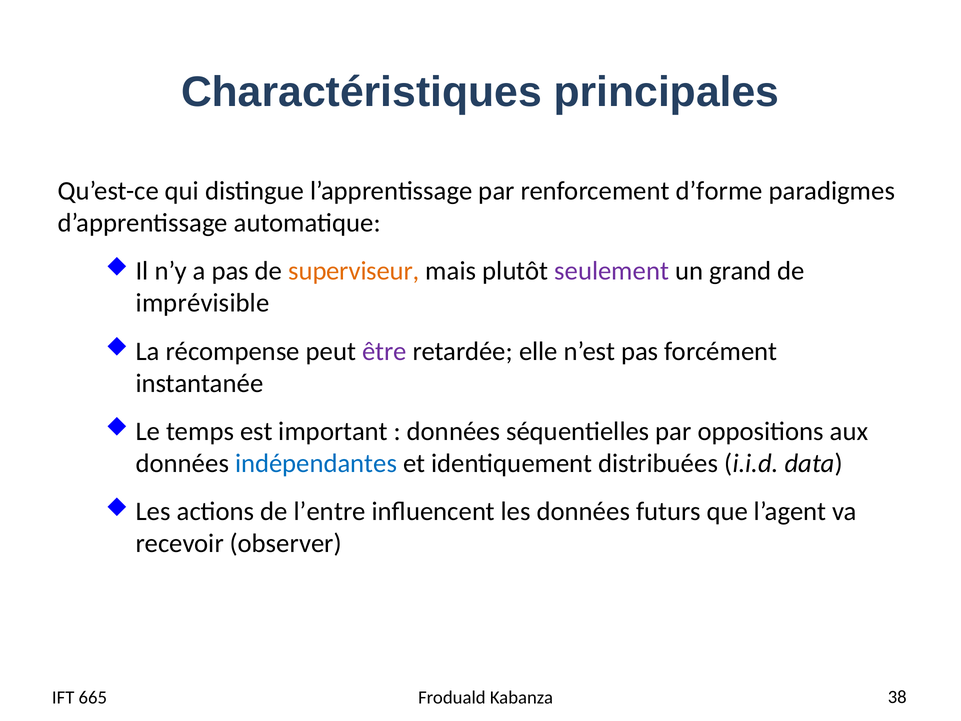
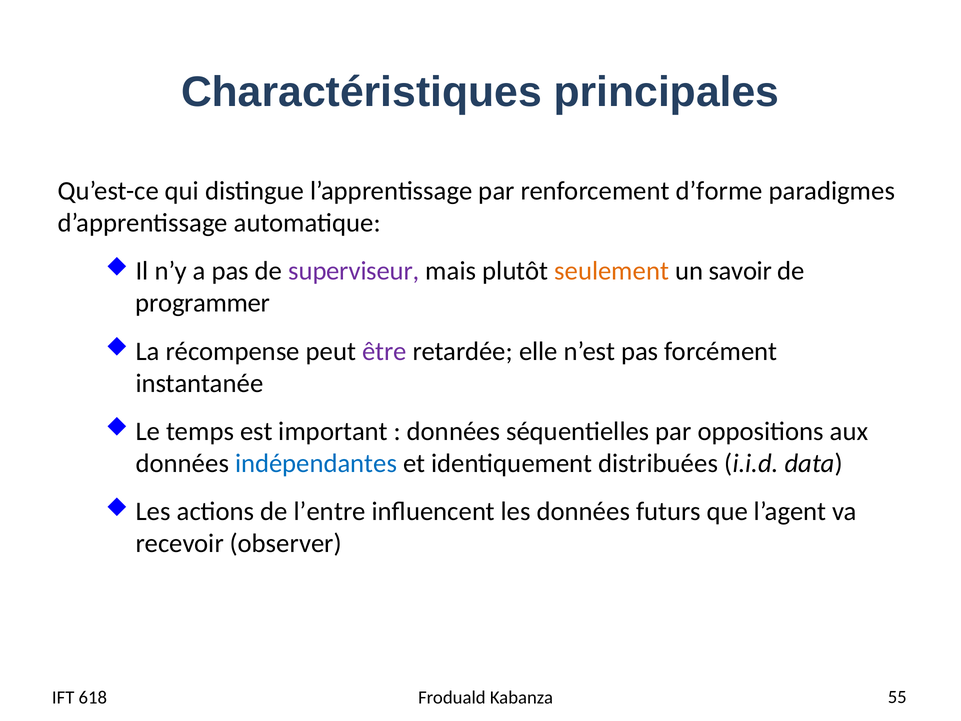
superviseur colour: orange -> purple
seulement colour: purple -> orange
grand: grand -> savoir
imprévisible: imprévisible -> programmer
665: 665 -> 618
38: 38 -> 55
